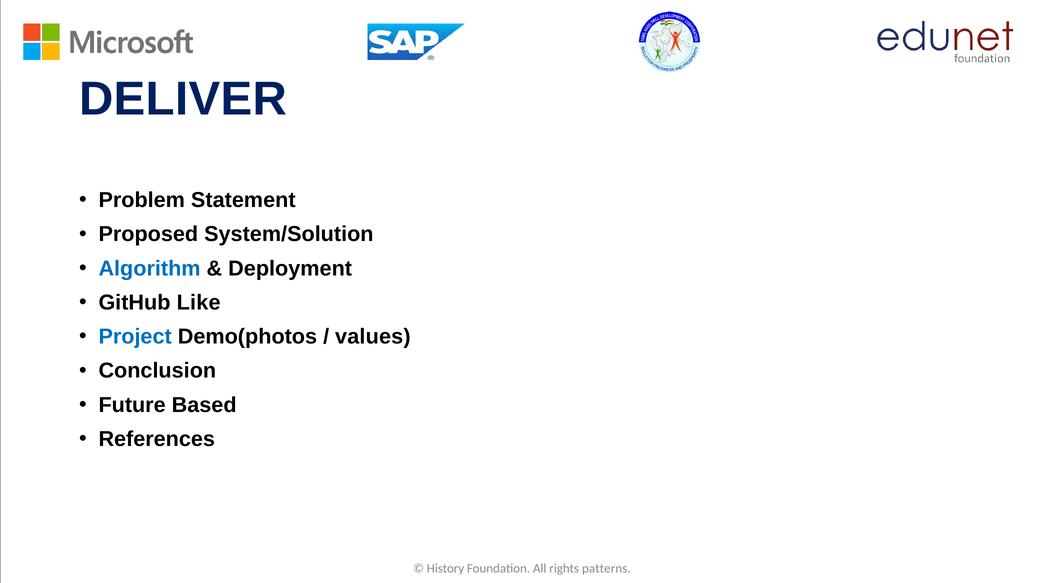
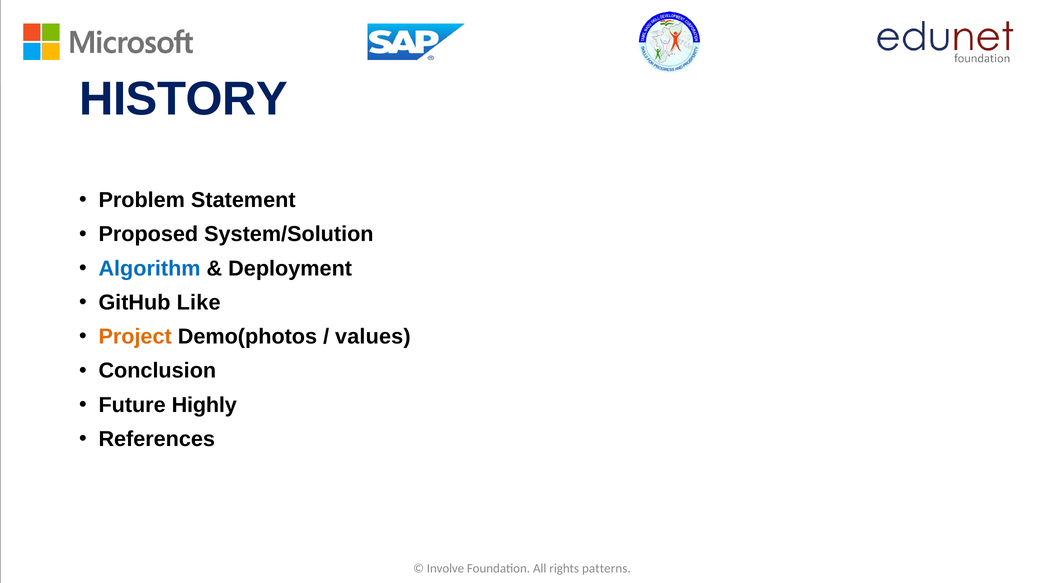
DELIVER: DELIVER -> HISTORY
Project colour: blue -> orange
Based: Based -> Highly
History: History -> Involve
